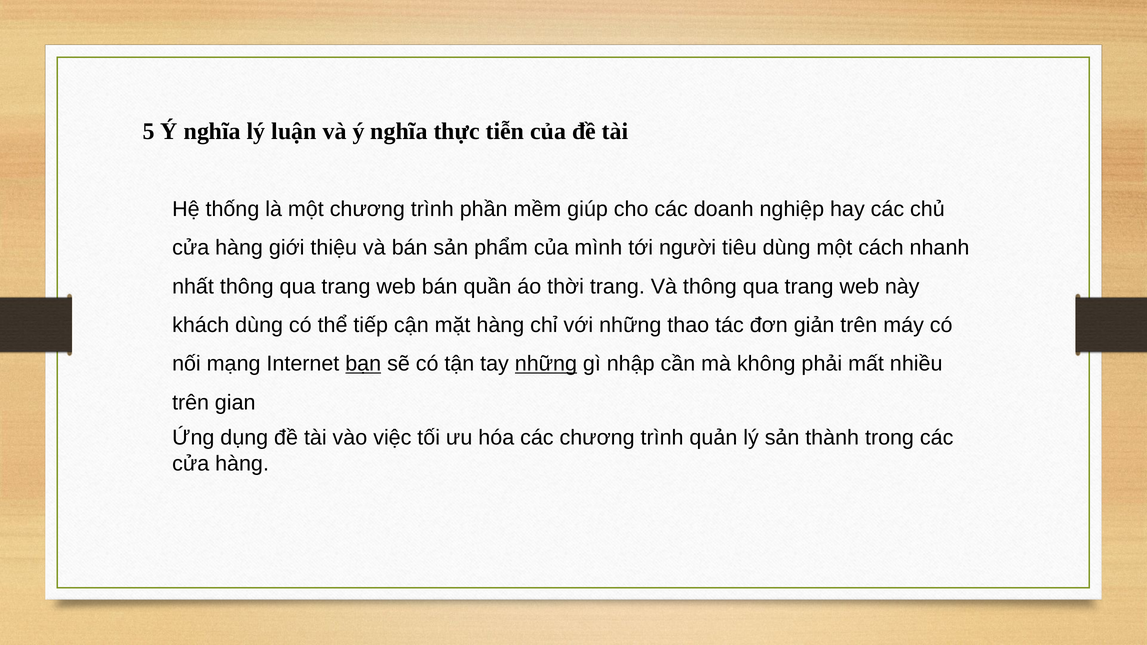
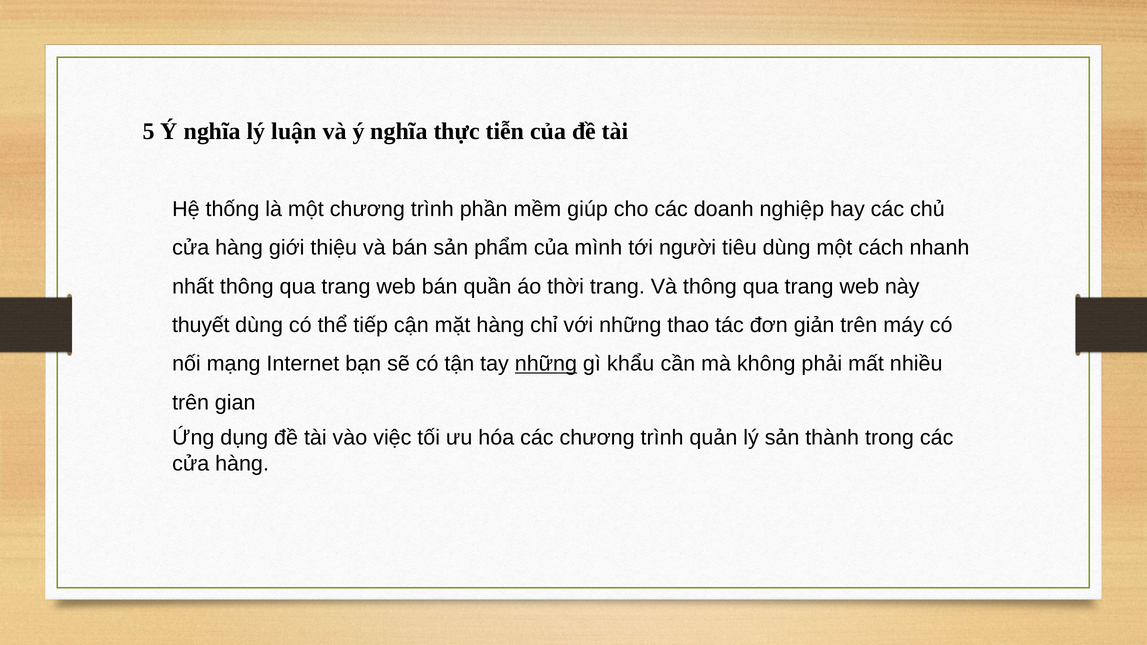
khách: khách -> thuyết
bạn underline: present -> none
nhập: nhập -> khẩu
